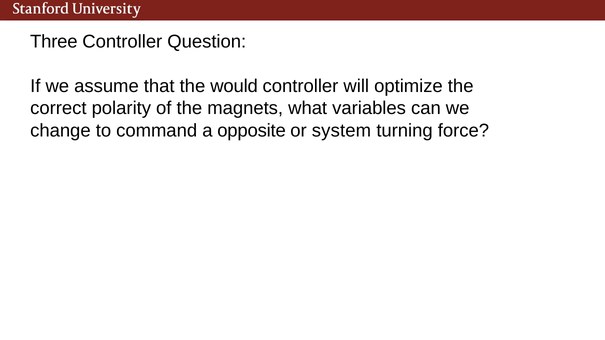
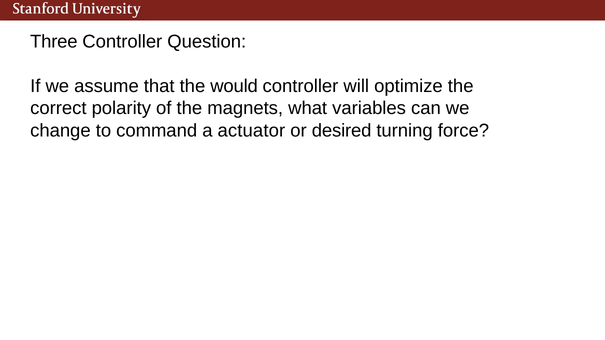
opposite: opposite -> actuator
system: system -> desired
